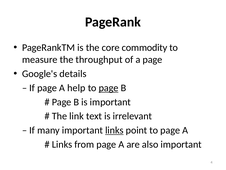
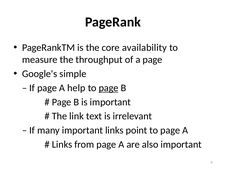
commodity: commodity -> availability
details: details -> simple
links at (114, 130) underline: present -> none
